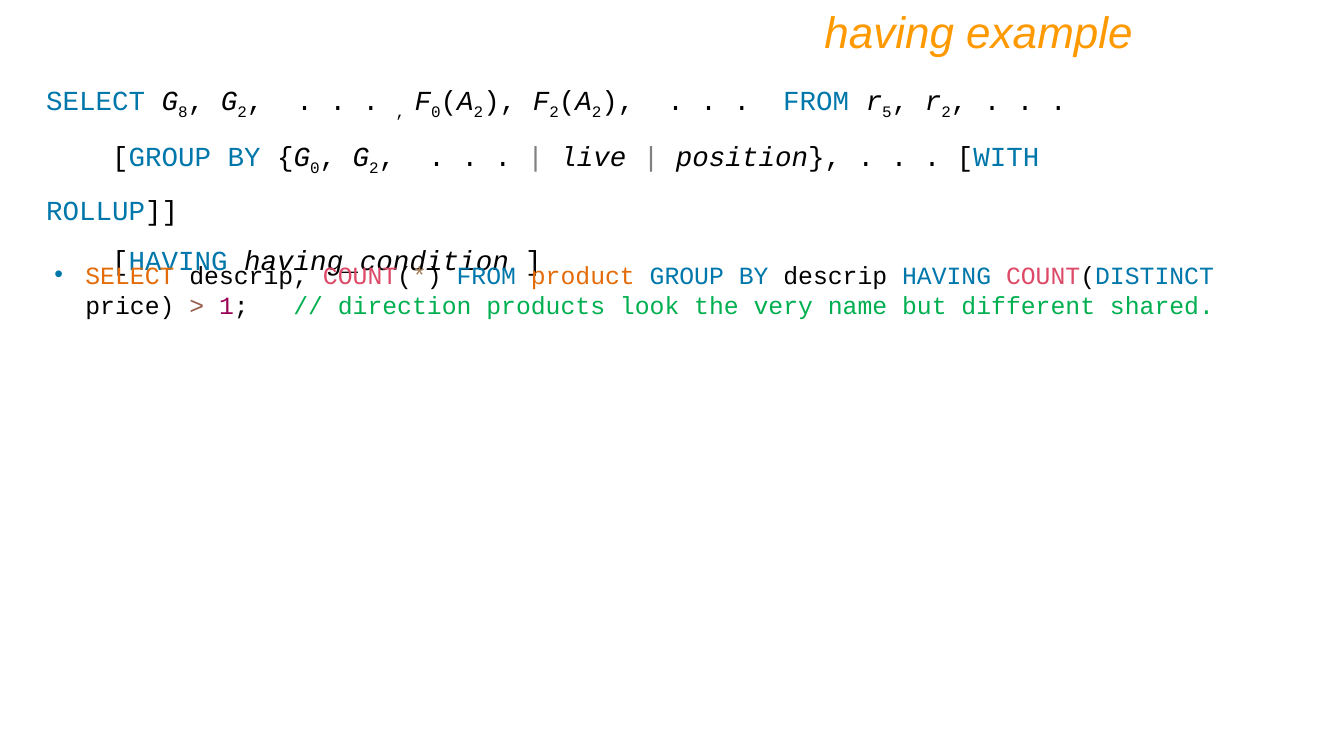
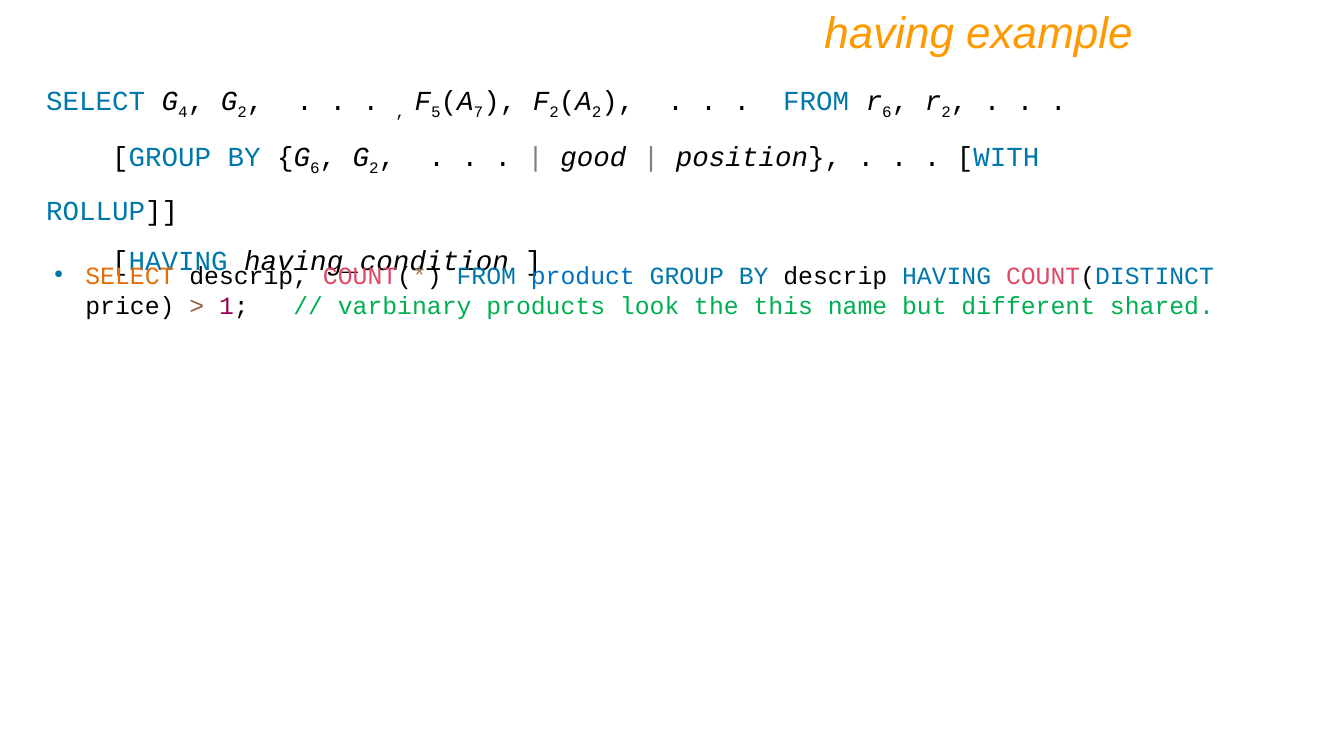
8: 8 -> 4
0 at (436, 112): 0 -> 5
2 at (479, 112): 2 -> 7
5 at (887, 112): 5 -> 6
0 at (315, 168): 0 -> 6
live: live -> good
product colour: orange -> blue
direction: direction -> varbinary
very: very -> this
